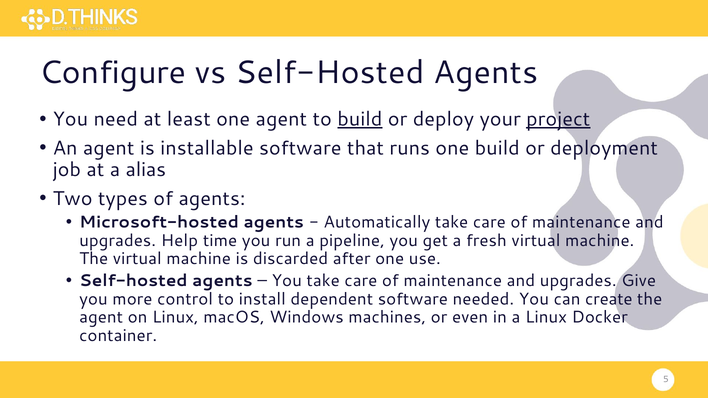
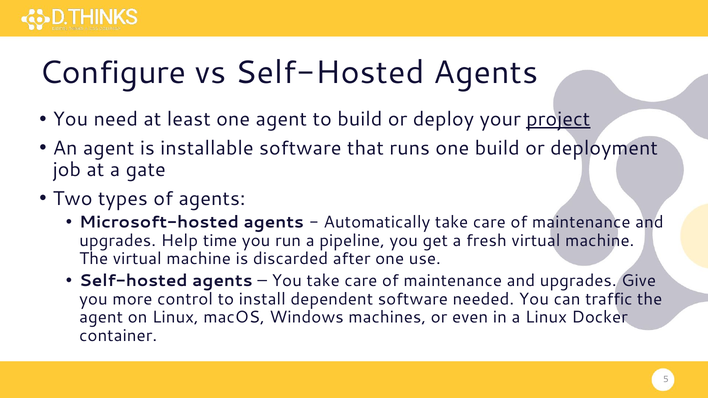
build at (360, 119) underline: present -> none
alias: alias -> gate
create: create -> traffic
